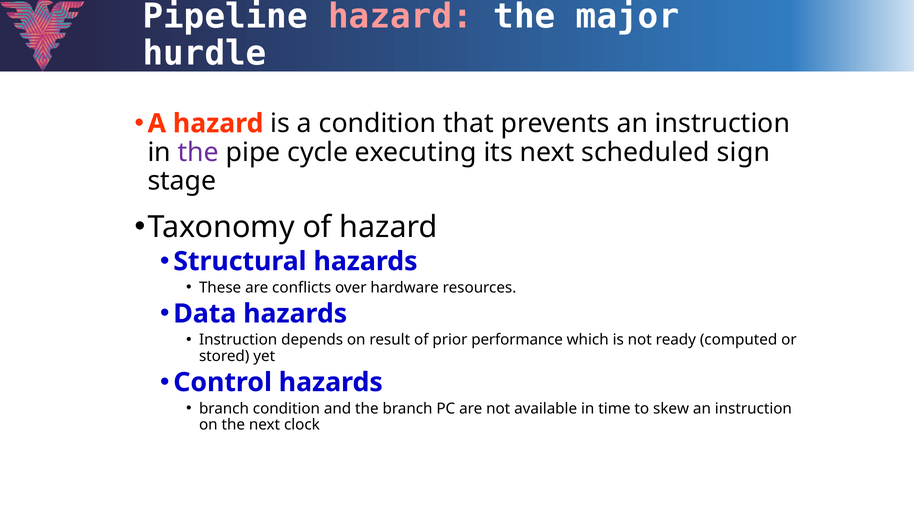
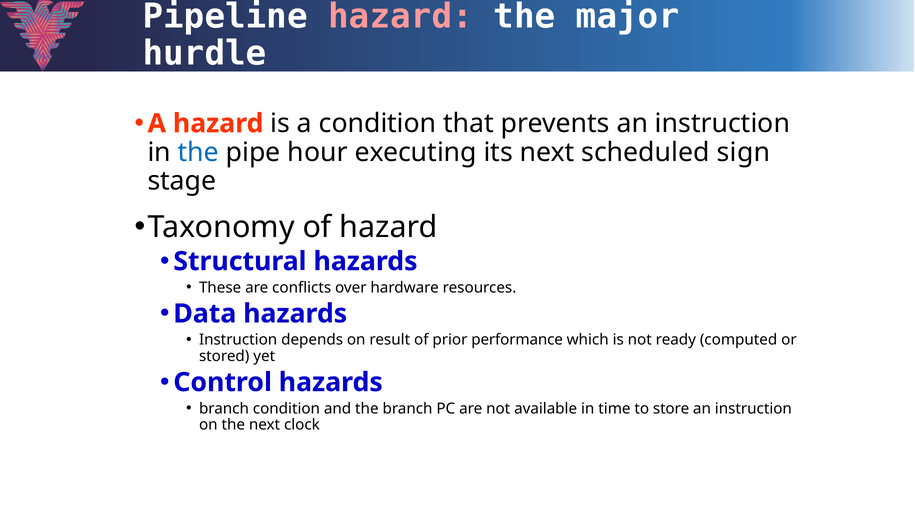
the at (198, 152) colour: purple -> blue
cycle: cycle -> hour
skew: skew -> store
